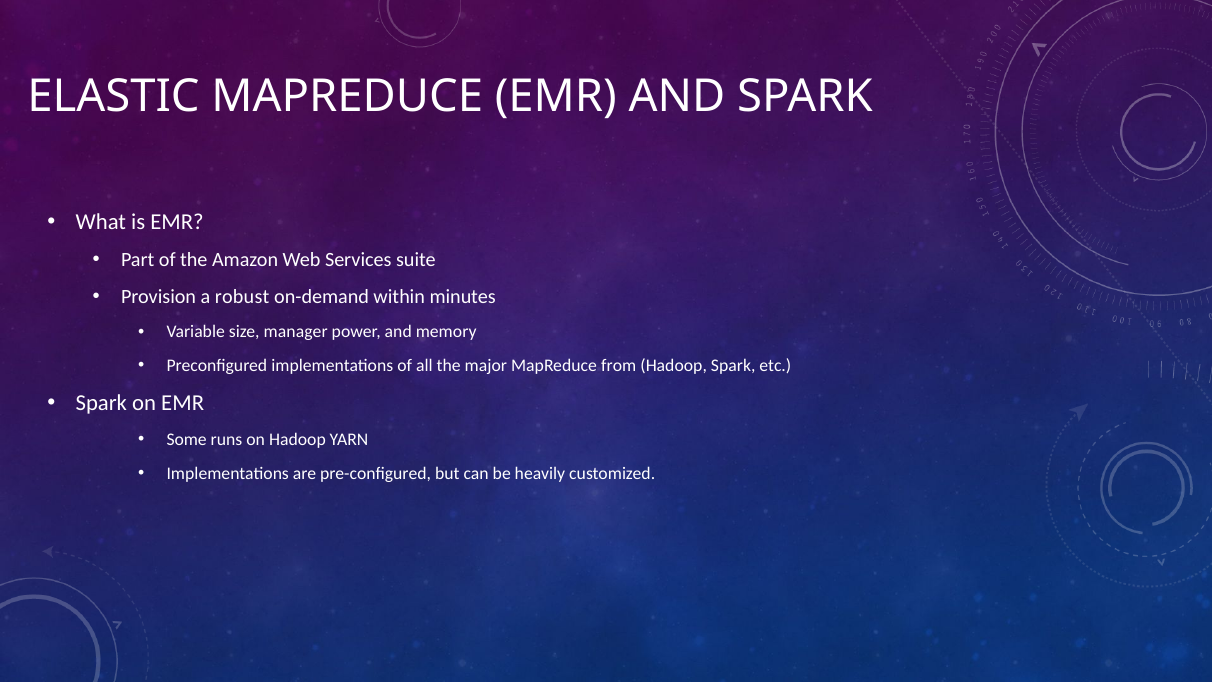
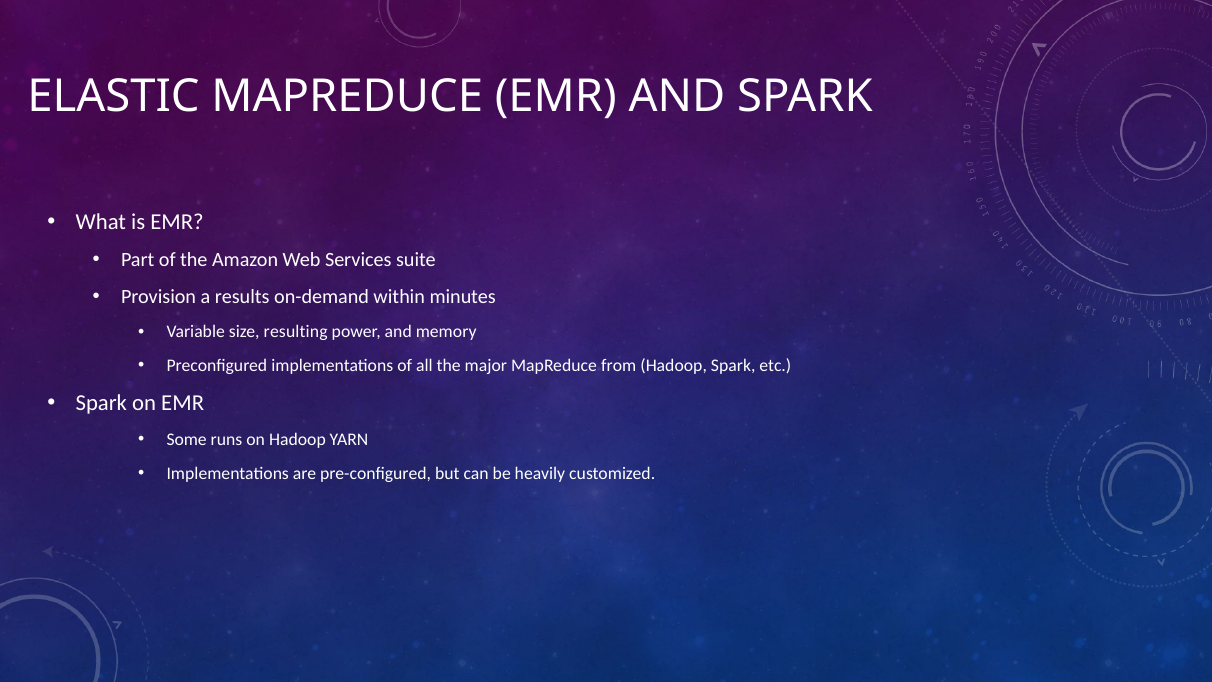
robust: robust -> results
manager: manager -> resulting
